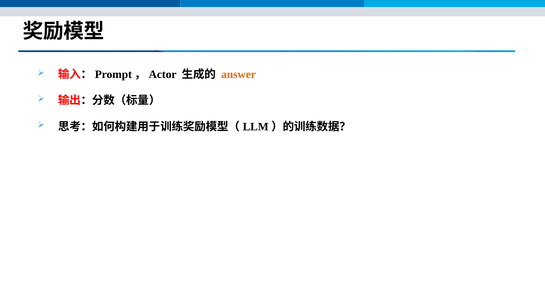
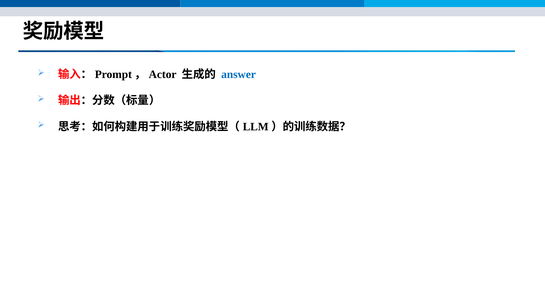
answer colour: orange -> blue
